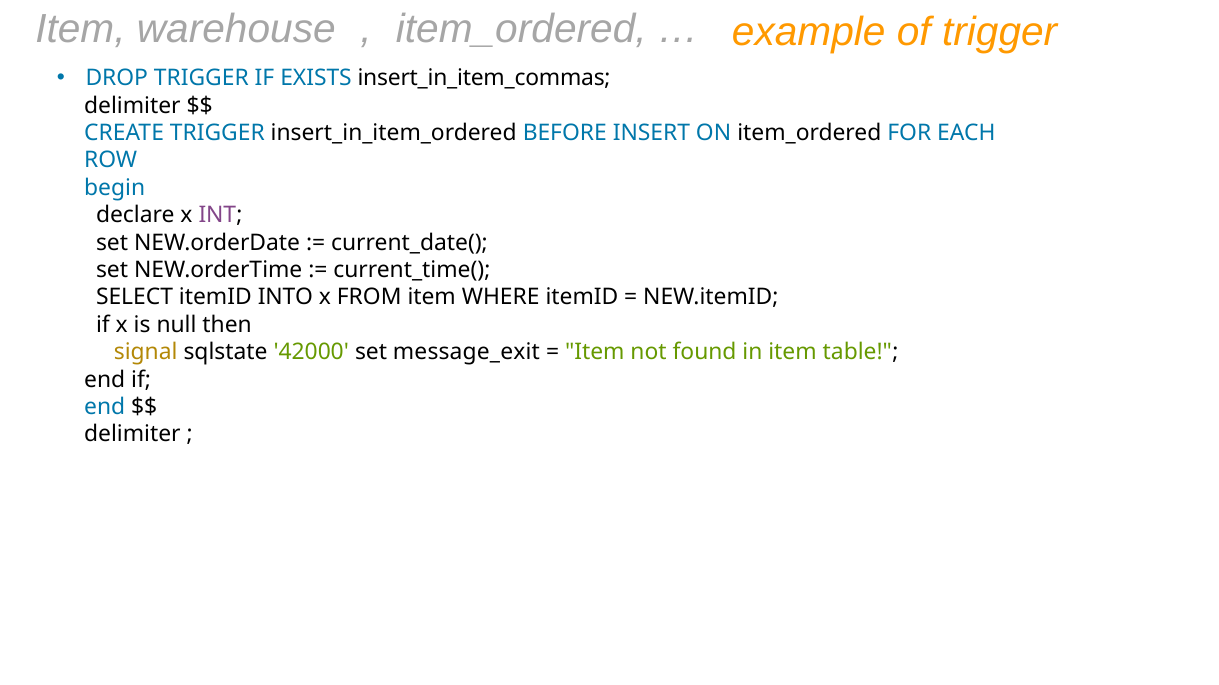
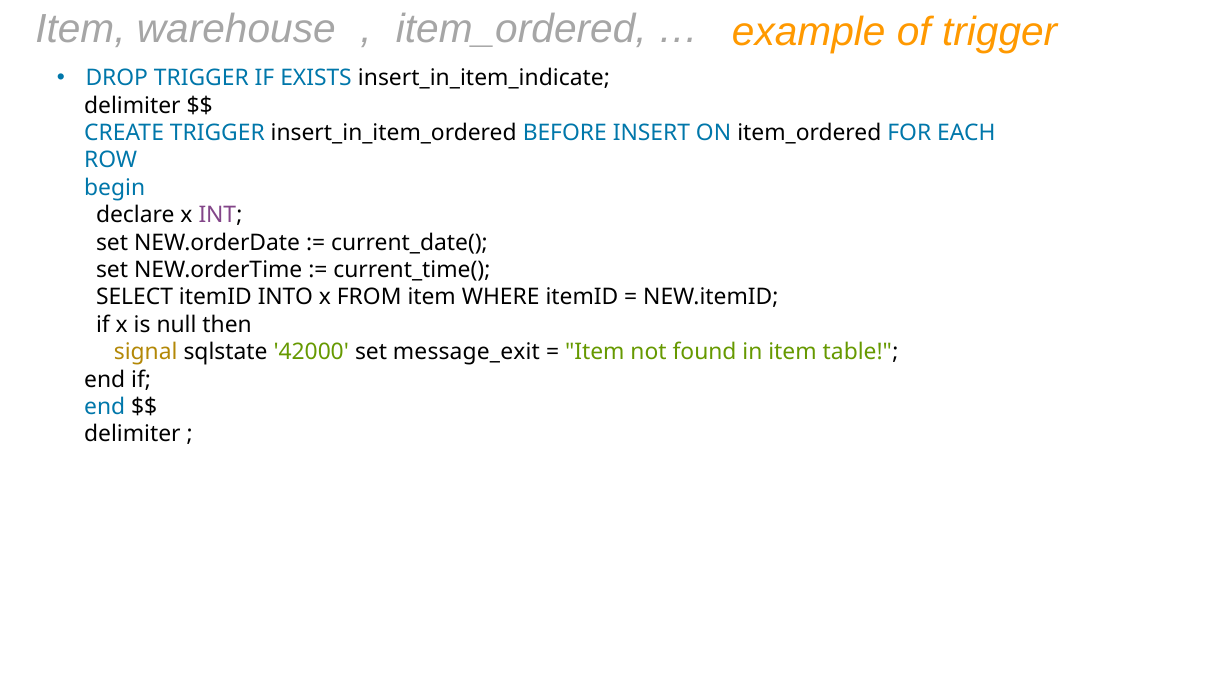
insert_in_item_commas: insert_in_item_commas -> insert_in_item_indicate
